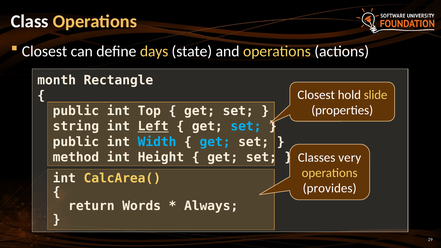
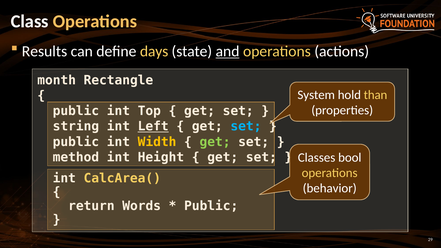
Closest at (45, 51): Closest -> Results
and underline: none -> present
Closest at (316, 95): Closest -> System
slide: slide -> than
Width colour: light blue -> yellow
get at (215, 142) colour: light blue -> light green
very: very -> bool
provides: provides -> behavior
Always at (211, 206): Always -> Public
